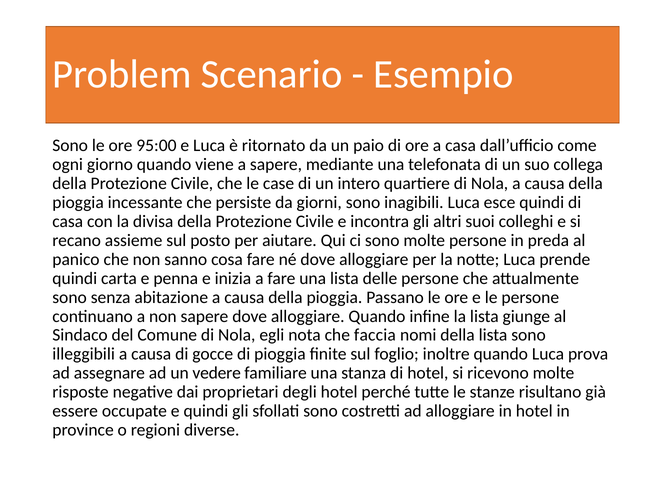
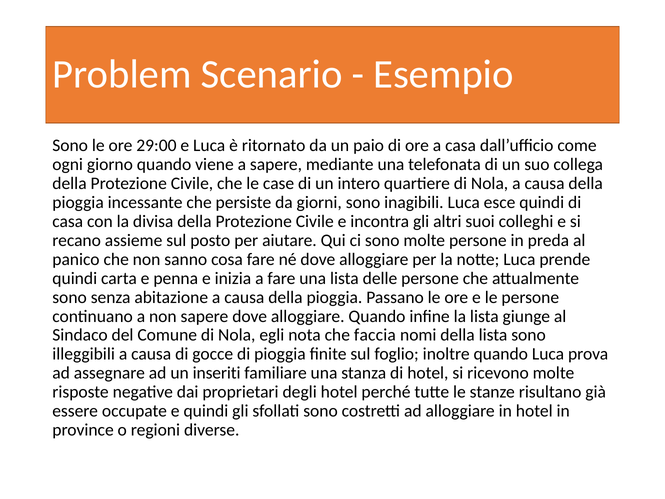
95:00: 95:00 -> 29:00
vedere: vedere -> inseriti
